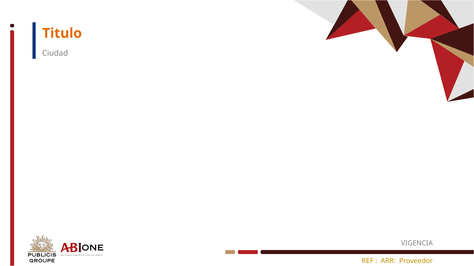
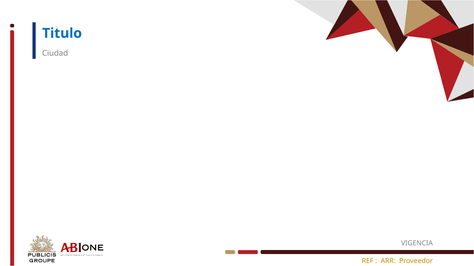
Titulo colour: orange -> blue
